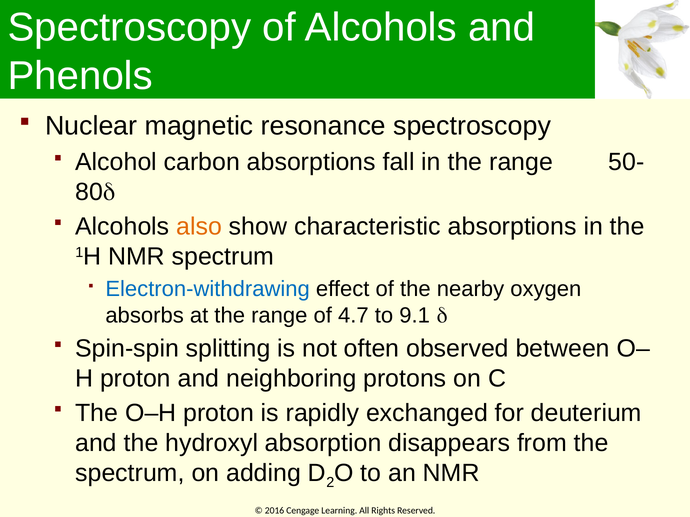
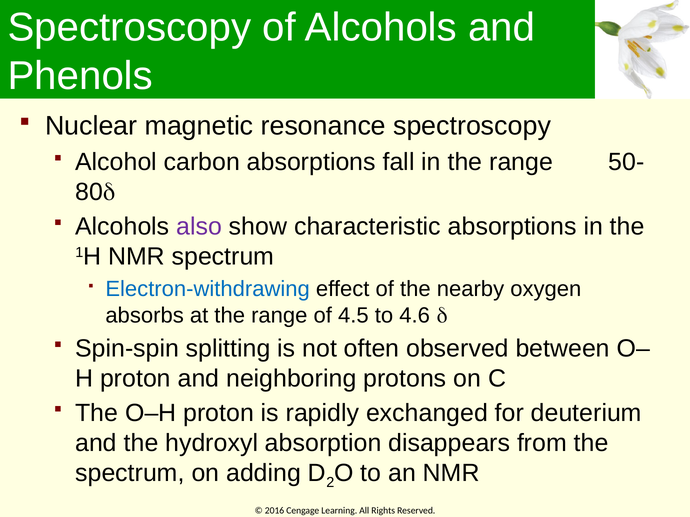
also colour: orange -> purple
4.7: 4.7 -> 4.5
9.1: 9.1 -> 4.6
